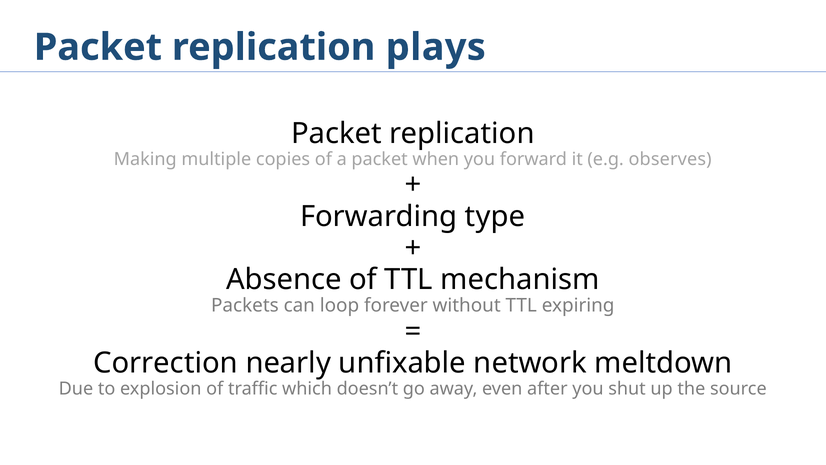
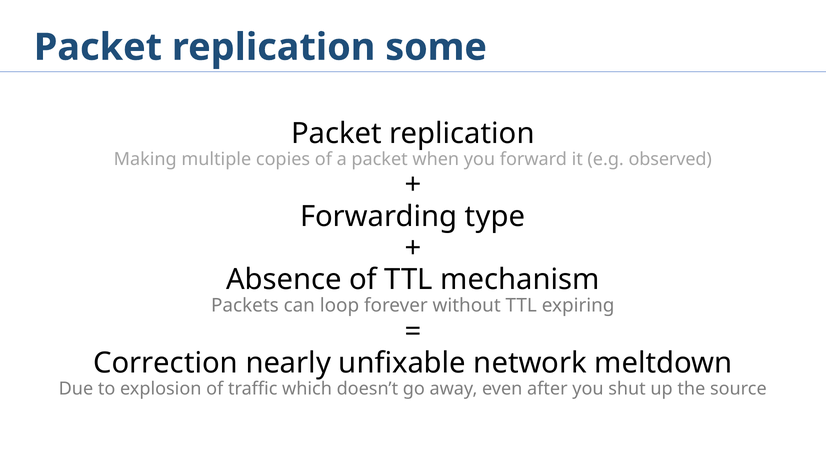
plays: plays -> some
observes: observes -> observed
